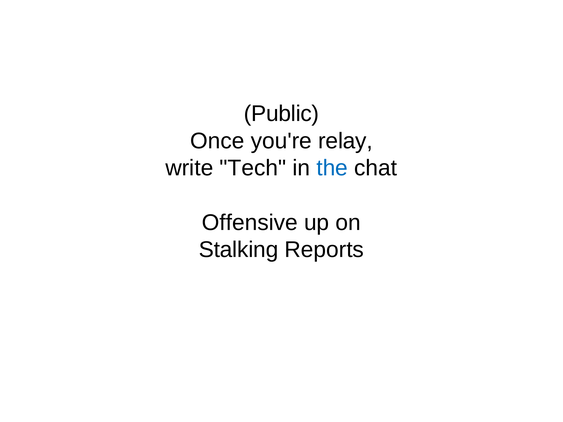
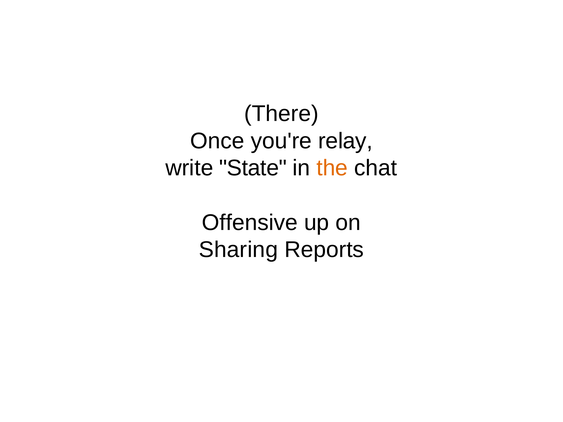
Public: Public -> There
Tech: Tech -> State
the colour: blue -> orange
Stalking: Stalking -> Sharing
